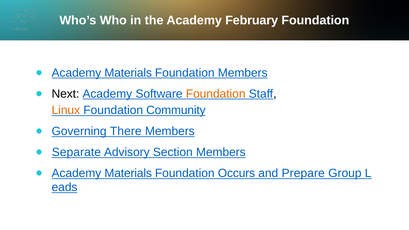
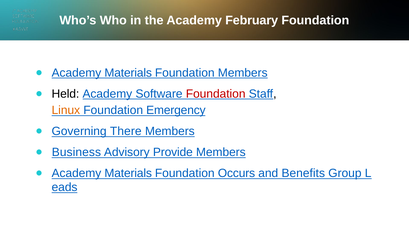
Next: Next -> Held
Foundation at (216, 94) colour: orange -> red
Community: Community -> Emergency
Separate: Separate -> Business
Section: Section -> Provide
Prepare: Prepare -> Benefits
